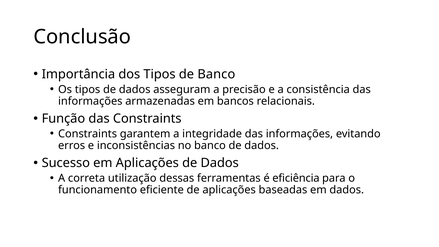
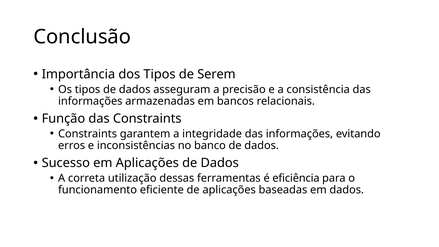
de Banco: Banco -> Serem
